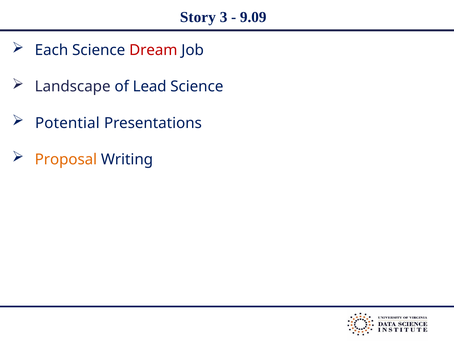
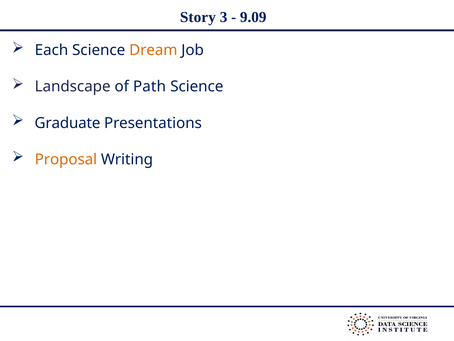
Dream colour: red -> orange
Lead: Lead -> Path
Potential: Potential -> Graduate
